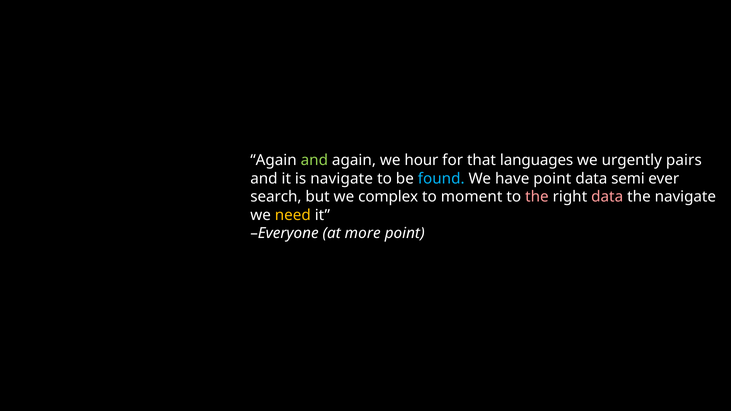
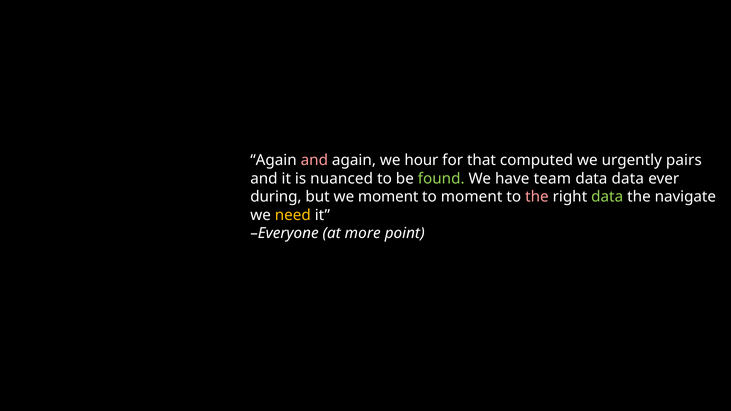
and at (314, 160) colour: light green -> pink
languages: languages -> computed
is navigate: navigate -> nuanced
found colour: light blue -> light green
have point: point -> team
data semi: semi -> data
search: search -> during
we complex: complex -> moment
data at (607, 197) colour: pink -> light green
